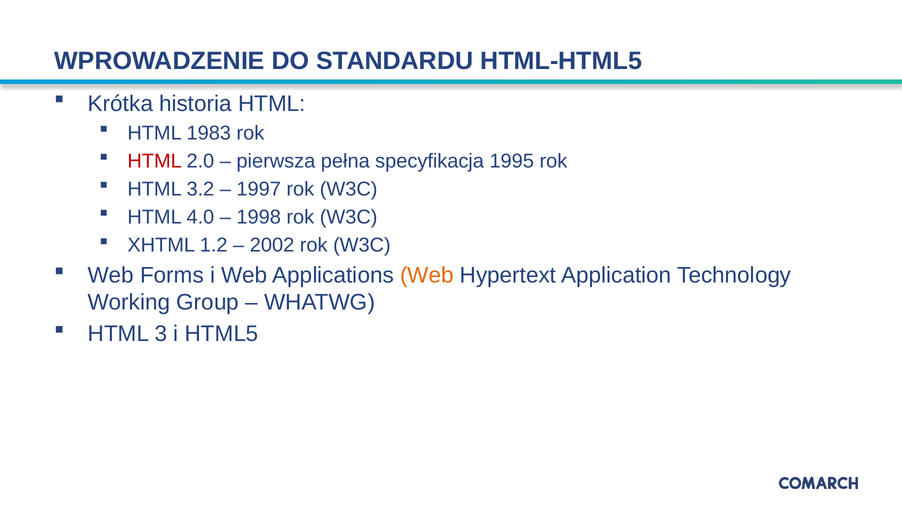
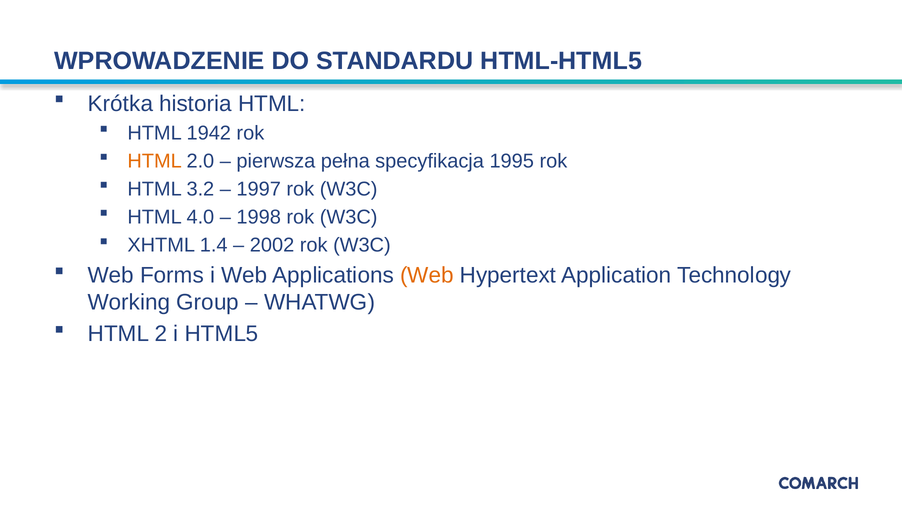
1983: 1983 -> 1942
HTML at (155, 161) colour: red -> orange
1.2: 1.2 -> 1.4
3: 3 -> 2
